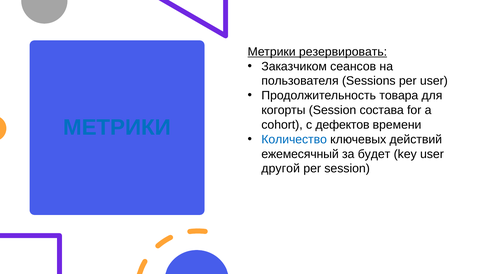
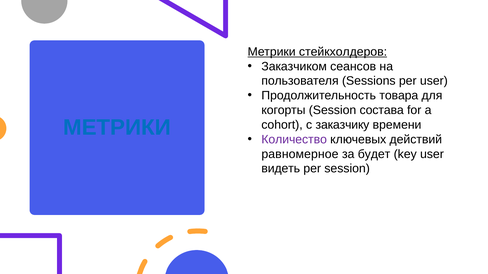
резервировать: резервировать -> стейкхолдеров
дефектов: дефектов -> заказчику
Количество colour: blue -> purple
ежемесячный: ежемесячный -> равномерное
другой: другой -> видеть
